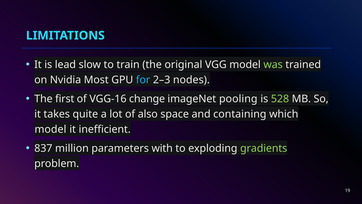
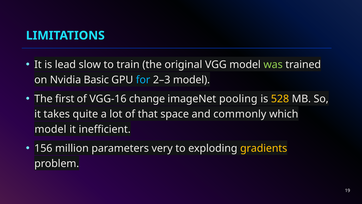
Most: Most -> Basic
2–3 nodes: nodes -> model
528 colour: light green -> yellow
also: also -> that
containing: containing -> commonly
837: 837 -> 156
with: with -> very
gradients colour: light green -> yellow
